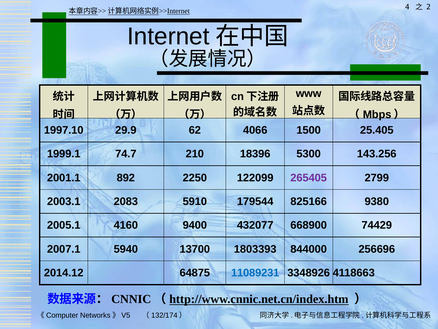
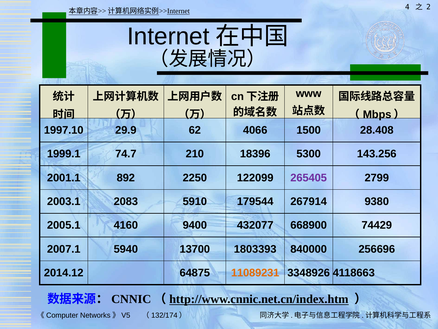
25.405: 25.405 -> 28.408
825166: 825166 -> 267914
844000: 844000 -> 840000
11089231 colour: blue -> orange
